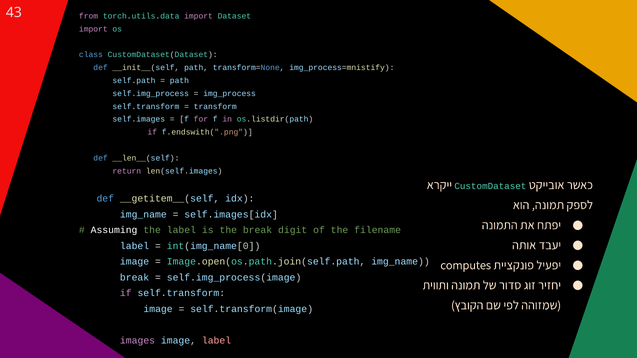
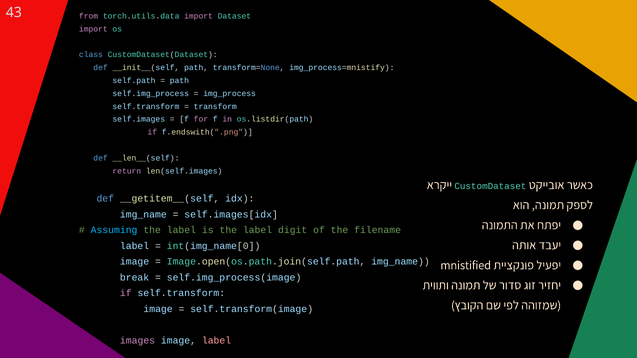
Assuming colour: white -> light blue
is the break: break -> label
computes: computes -> mnistified
